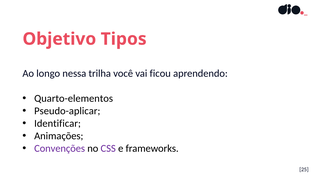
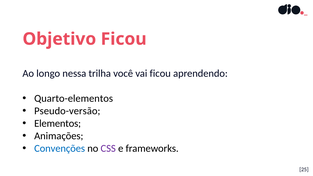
Objetivo Tipos: Tipos -> Ficou
Pseudo-aplicar: Pseudo-aplicar -> Pseudo-versão
Identificar: Identificar -> Elementos
Convenções colour: purple -> blue
